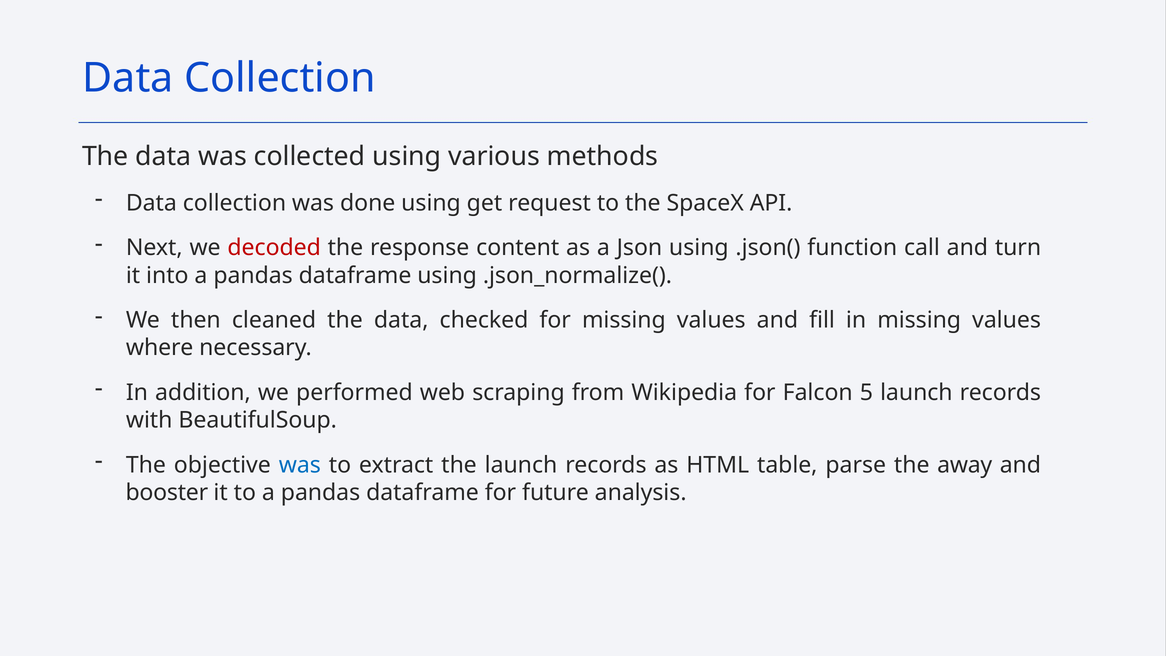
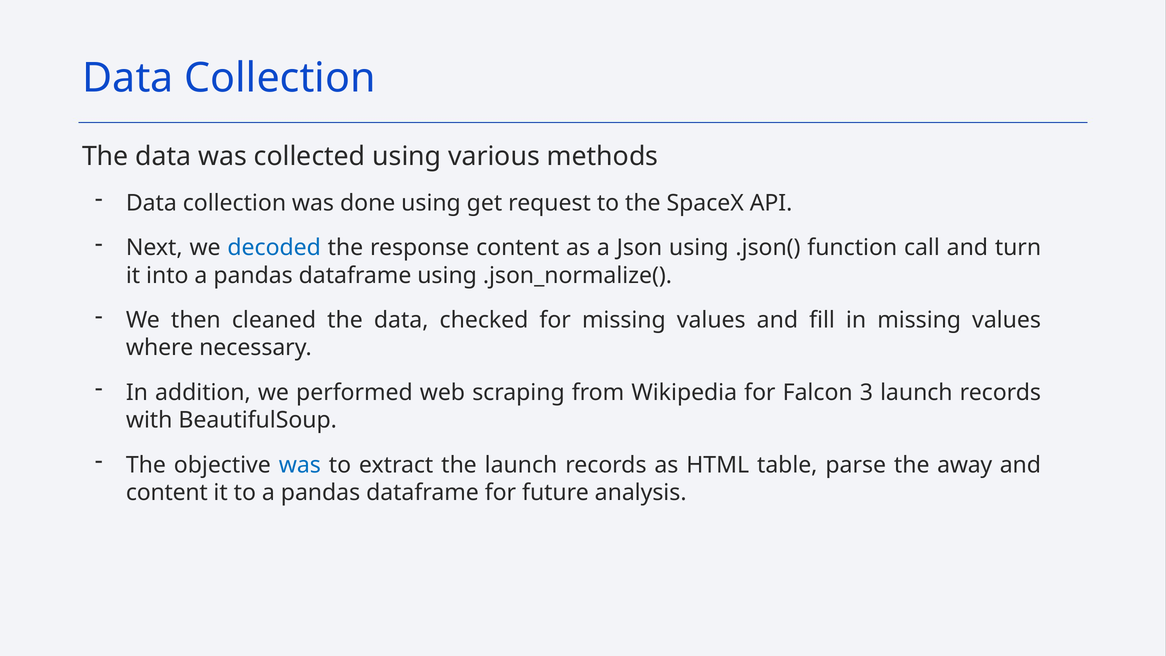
decoded colour: red -> blue
5: 5 -> 3
booster at (167, 493): booster -> content
